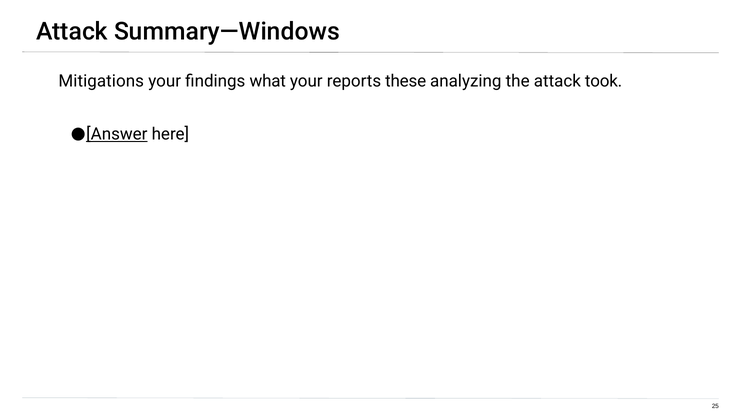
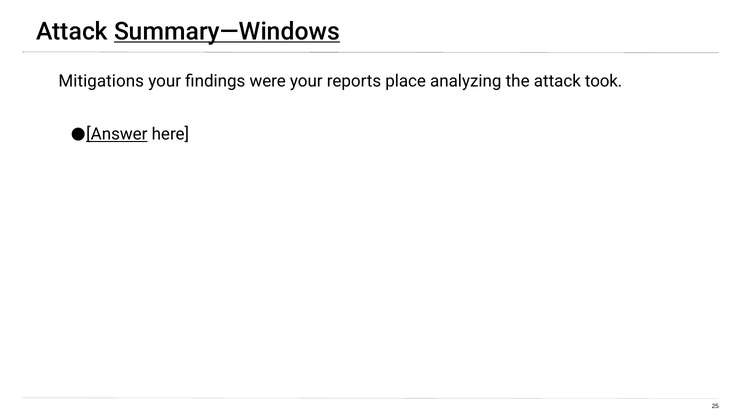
Summary—Windows underline: none -> present
what: what -> were
these: these -> place
